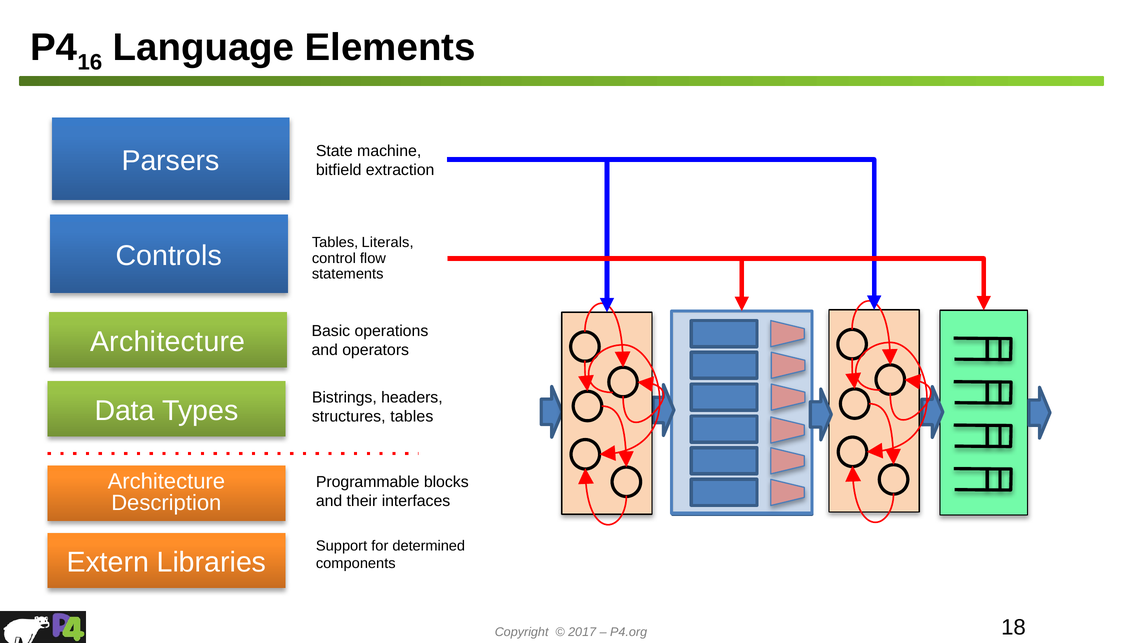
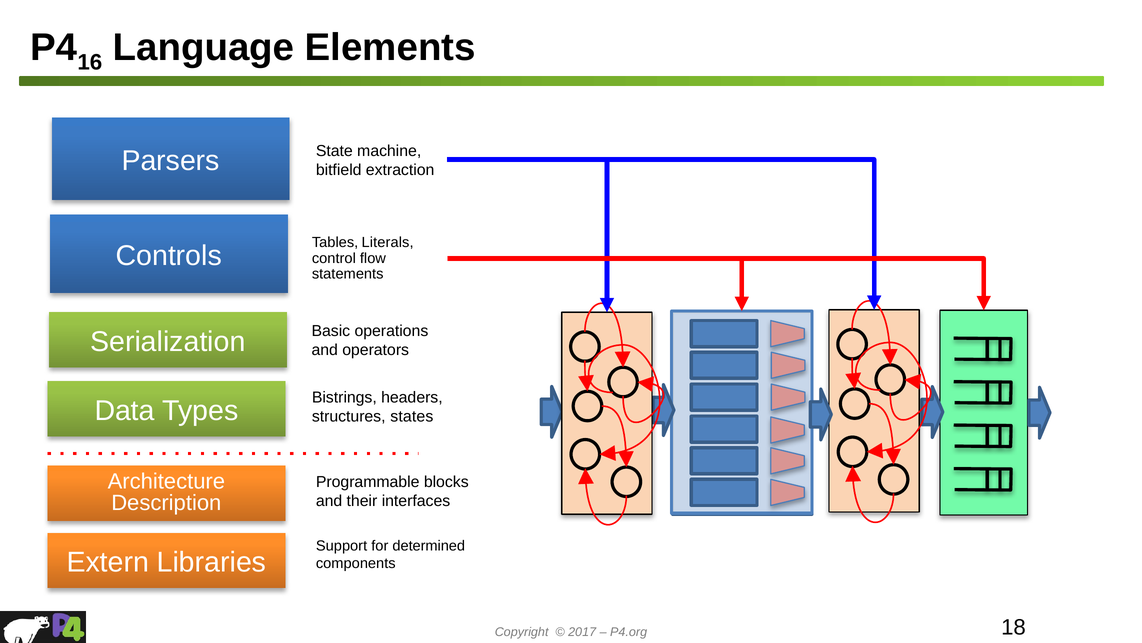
Architecture at (168, 341): Architecture -> Serialization
structures tables: tables -> states
